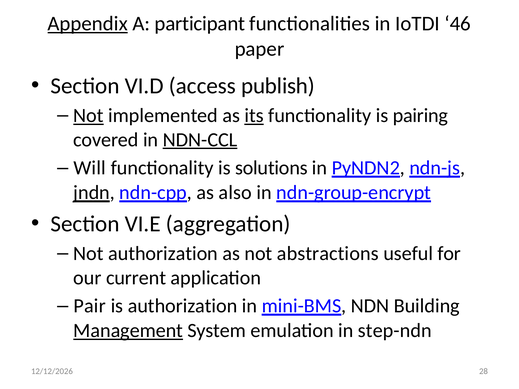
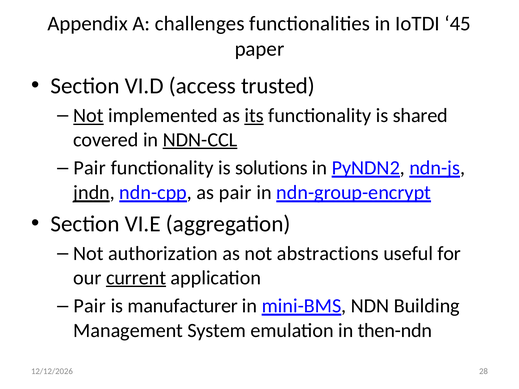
Appendix underline: present -> none
participant: participant -> challenges
46: 46 -> 45
publish: publish -> trusted
pairing: pairing -> shared
Will at (90, 168): Will -> Pair
as also: also -> pair
current underline: none -> present
is authorization: authorization -> manufacturer
Management underline: present -> none
step-ndn: step-ndn -> then-ndn
